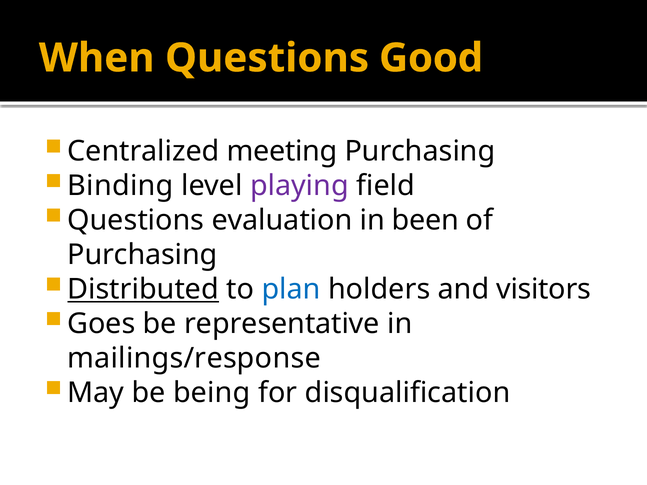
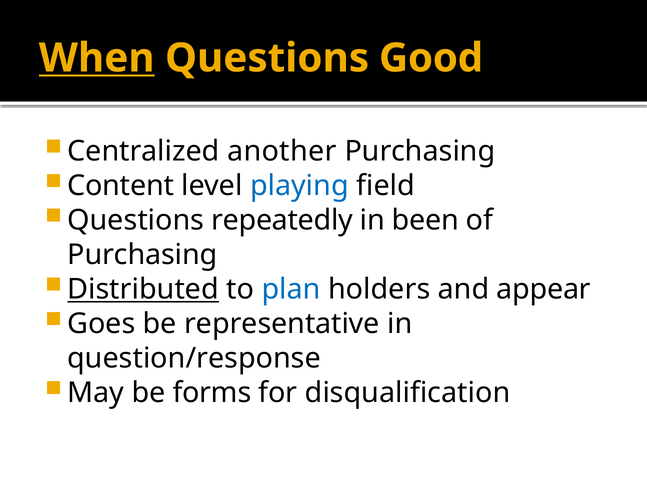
When underline: none -> present
meeting: meeting -> another
Binding: Binding -> Content
playing colour: purple -> blue
evaluation: evaluation -> repeatedly
visitors: visitors -> appear
mailings/response: mailings/response -> question/response
being: being -> forms
